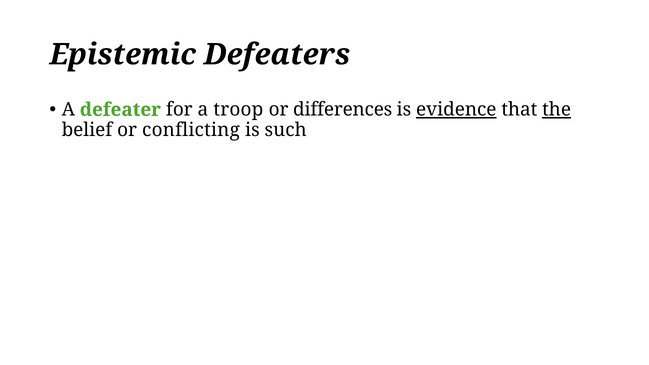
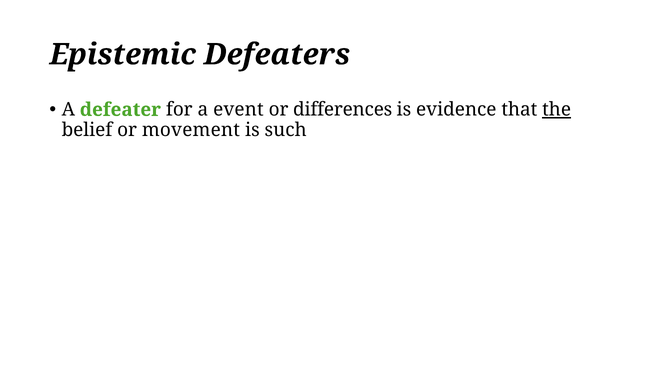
troop: troop -> event
evidence underline: present -> none
conflicting: conflicting -> movement
